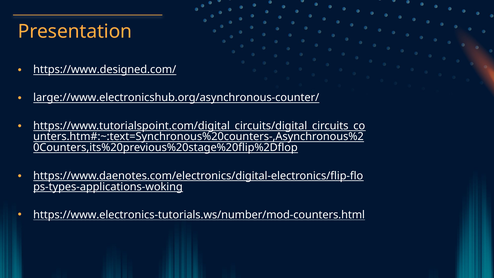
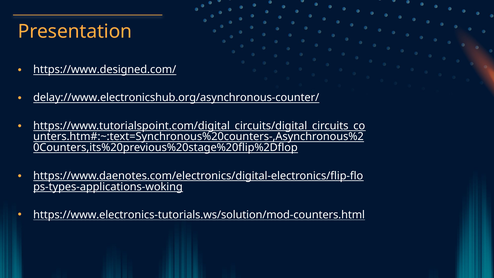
large://www.electronicshub.org/asynchronous-counter/: large://www.electronicshub.org/asynchronous-counter/ -> delay://www.electronicshub.org/asynchronous-counter/
https://www.electronics-tutorials.ws/number/mod-counters.html: https://www.electronics-tutorials.ws/number/mod-counters.html -> https://www.electronics-tutorials.ws/solution/mod-counters.html
